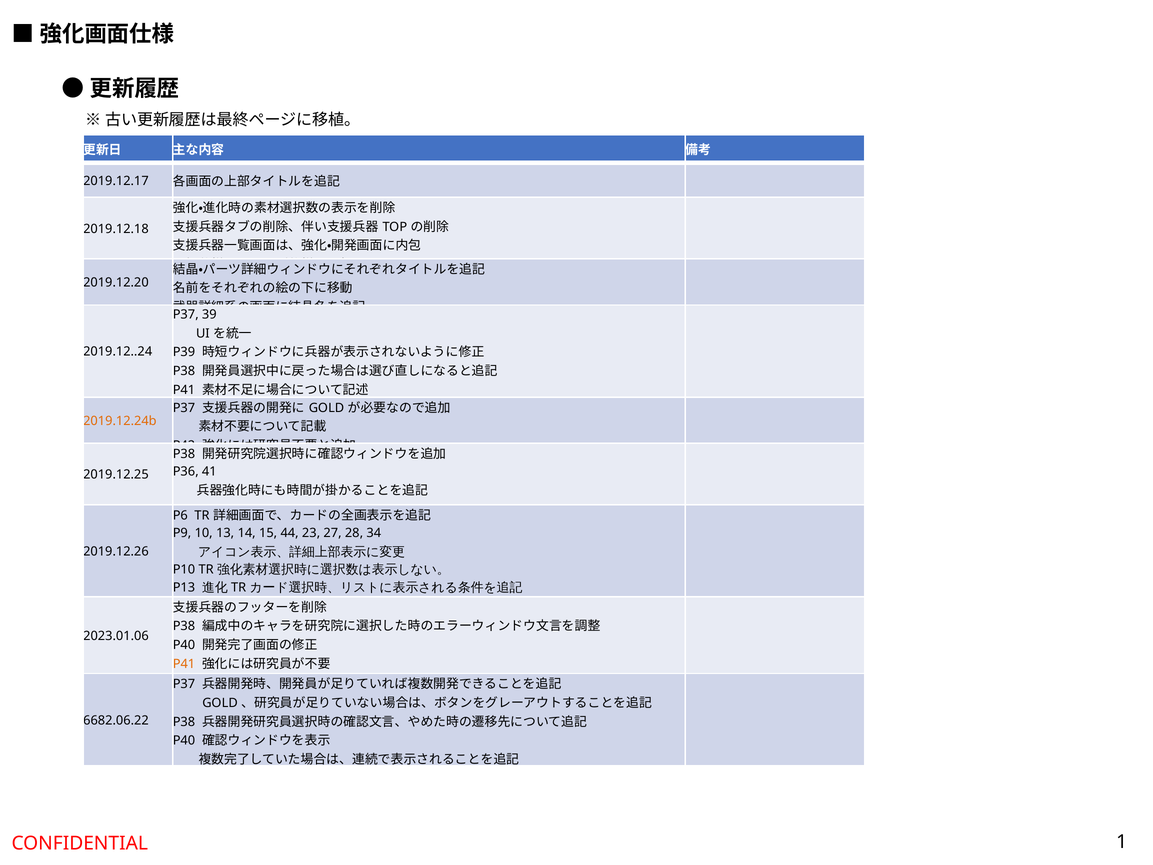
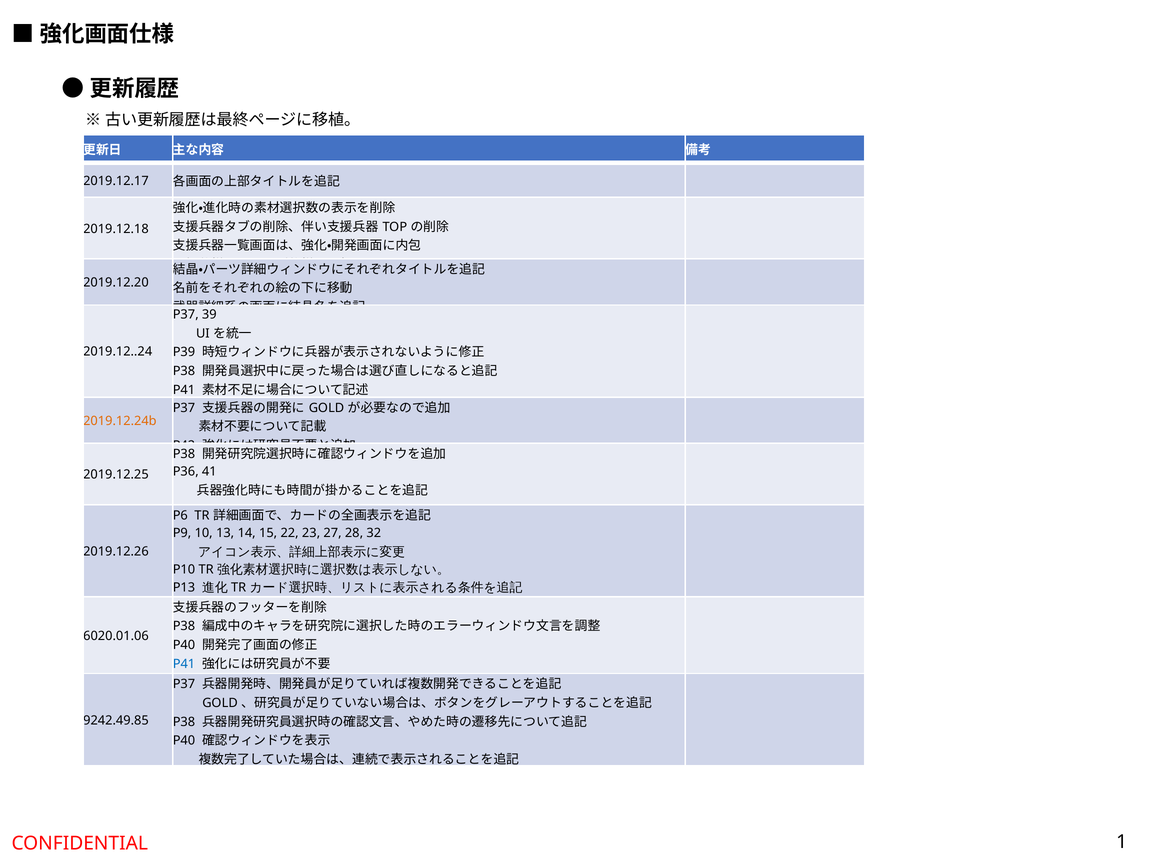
44: 44 -> 22
34: 34 -> 32
2023.01.06: 2023.01.06 -> 6020.01.06
P41 at (184, 664) colour: orange -> blue
6682.06.22: 6682.06.22 -> 9242.49.85
